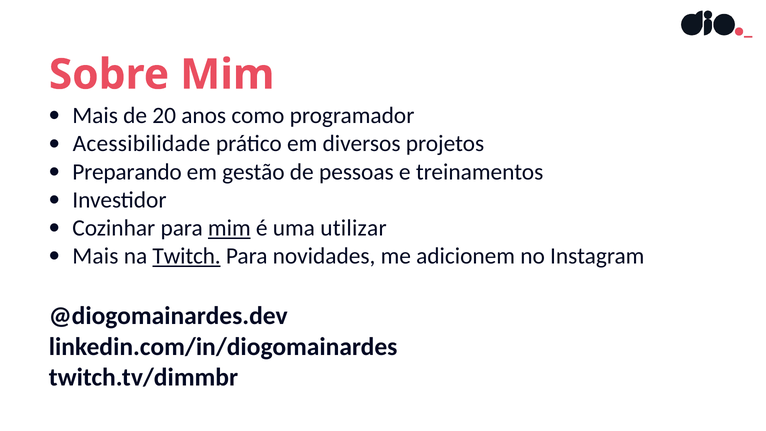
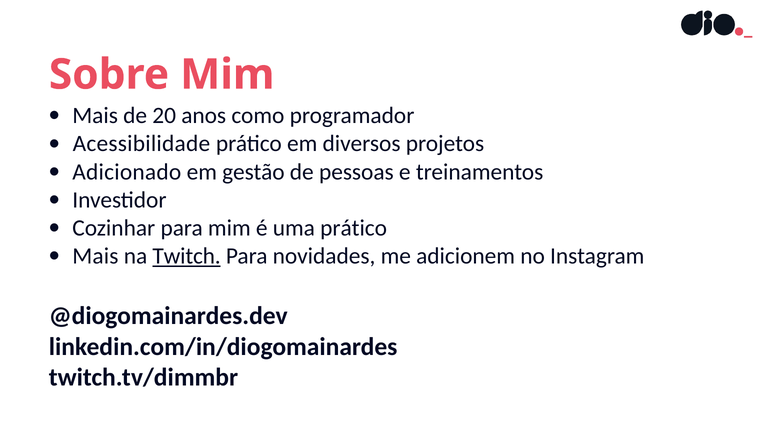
Preparando: Preparando -> Adicionado
mim at (229, 228) underline: present -> none
uma utilizar: utilizar -> prático
